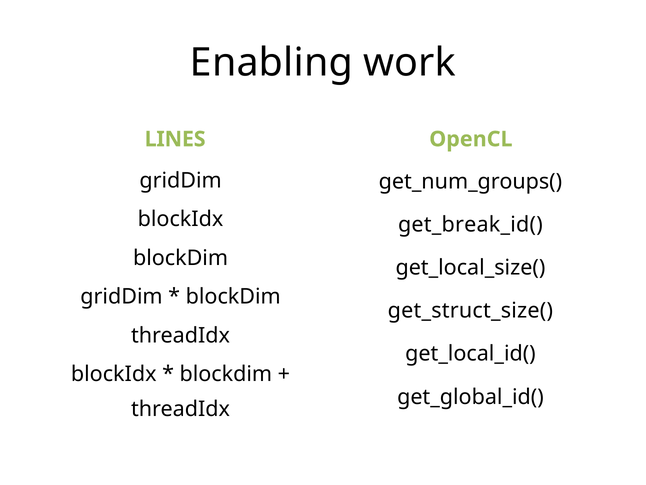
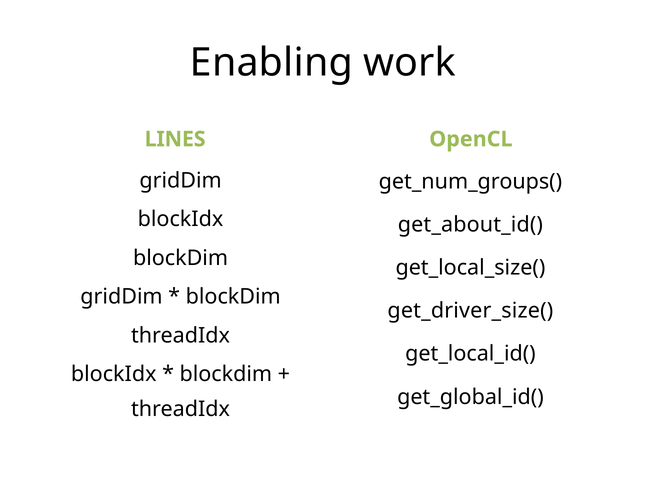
get_break_id(: get_break_id( -> get_about_id(
get_struct_size(: get_struct_size( -> get_driver_size(
